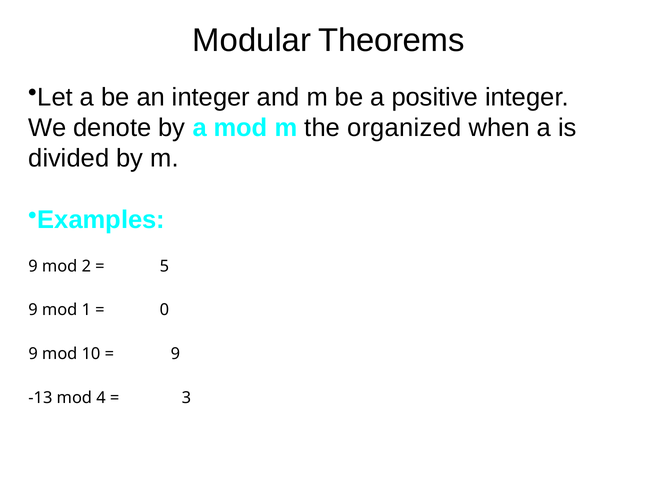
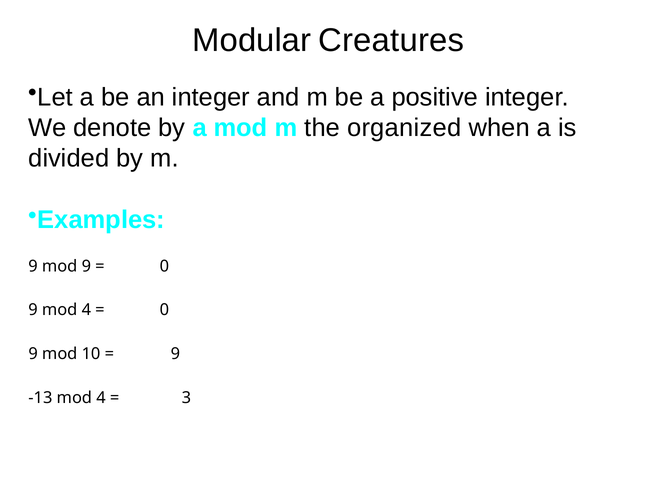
Theorems: Theorems -> Creatures
mod 2: 2 -> 9
5 at (164, 266): 5 -> 0
9 mod 1: 1 -> 4
